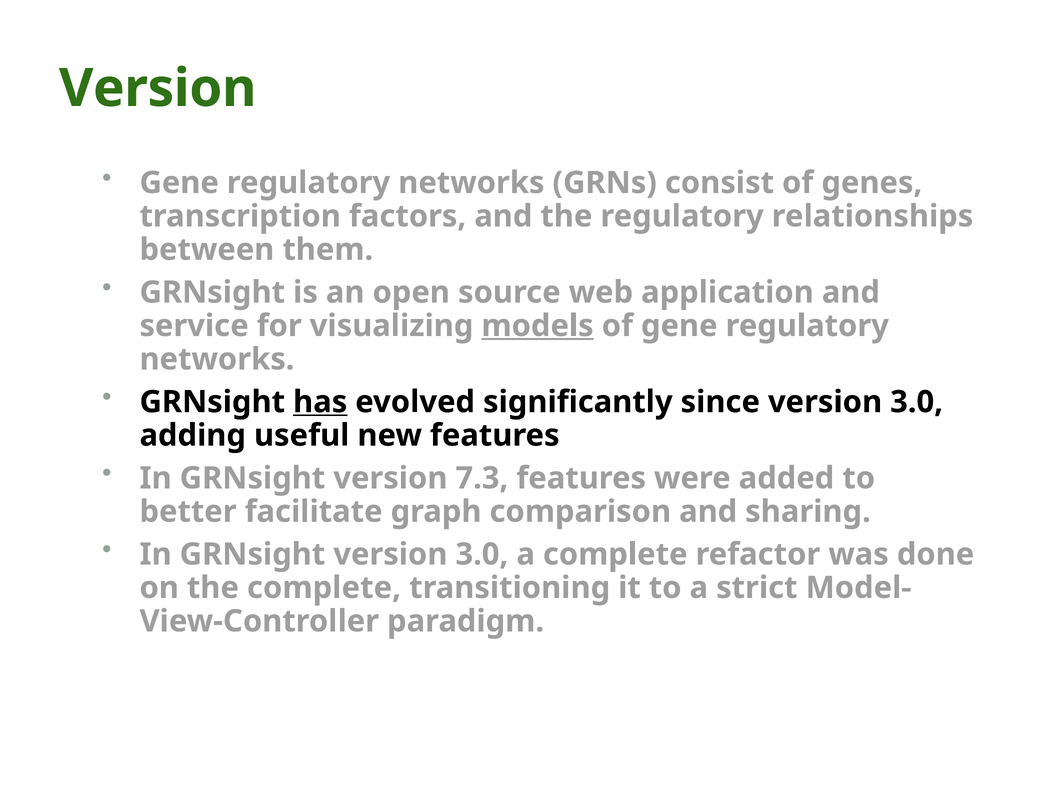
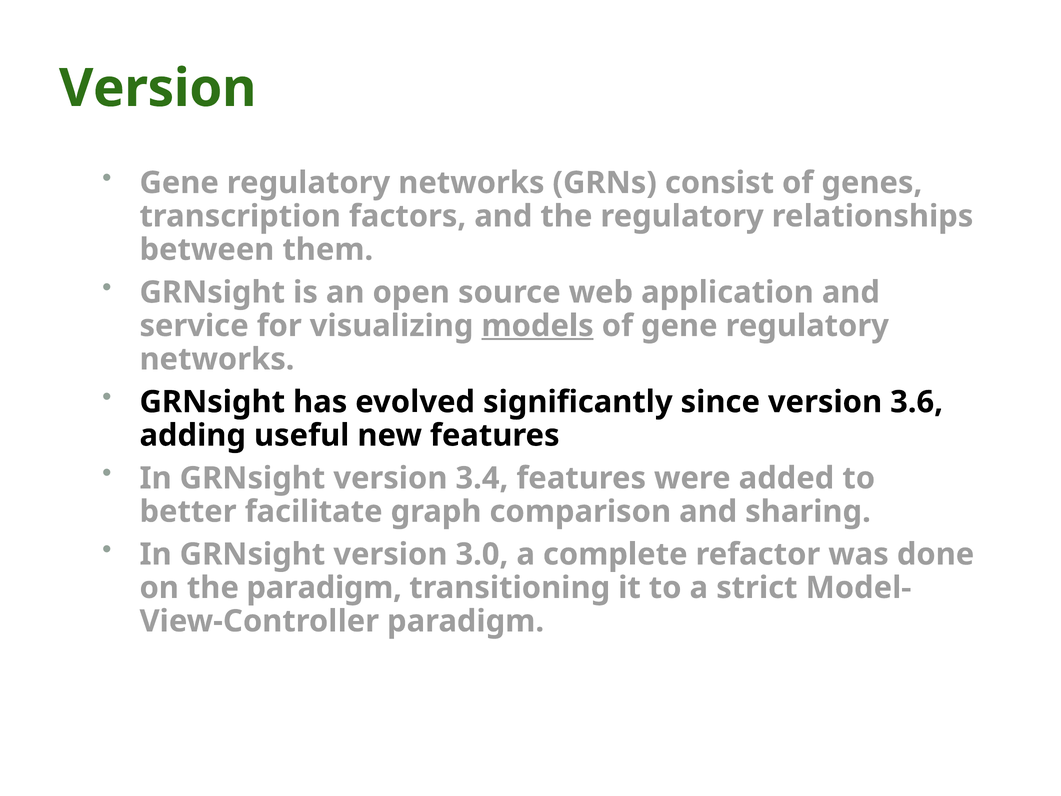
has underline: present -> none
since version 3.0: 3.0 -> 3.6
7.3: 7.3 -> 3.4
the complete: complete -> paradigm
